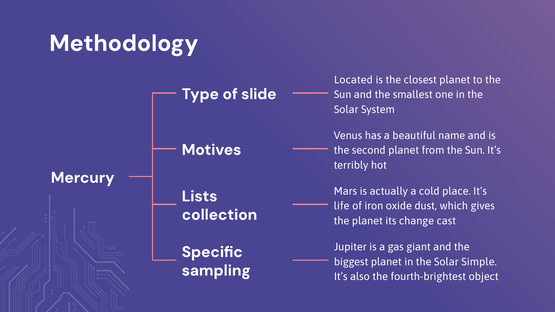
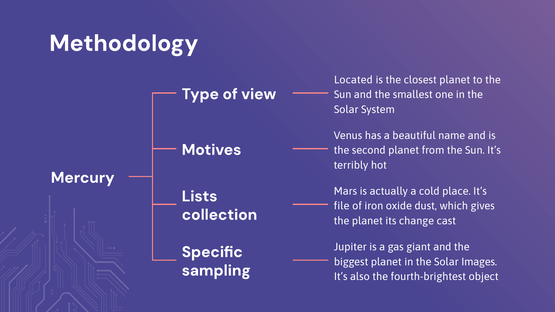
slide: slide -> view
life: life -> file
Simple: Simple -> Images
